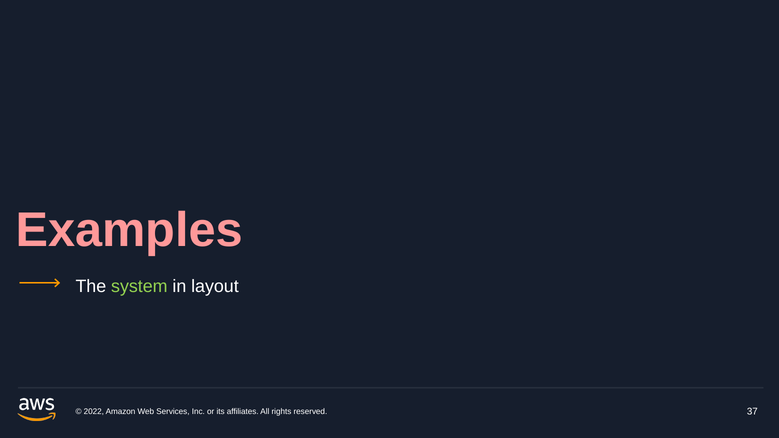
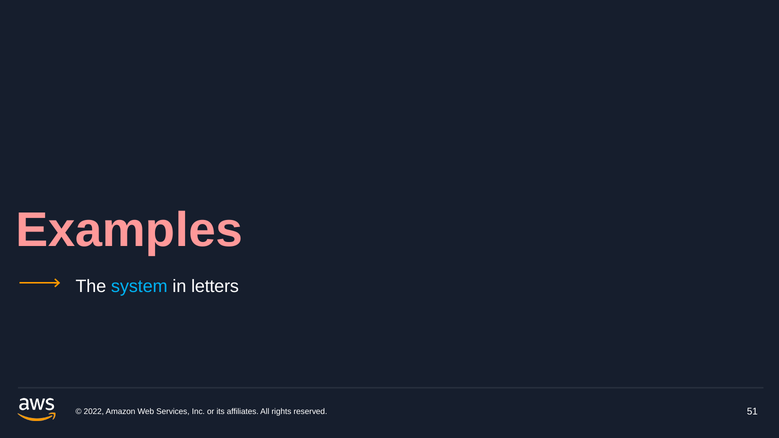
system colour: light green -> light blue
layout: layout -> letters
37: 37 -> 51
